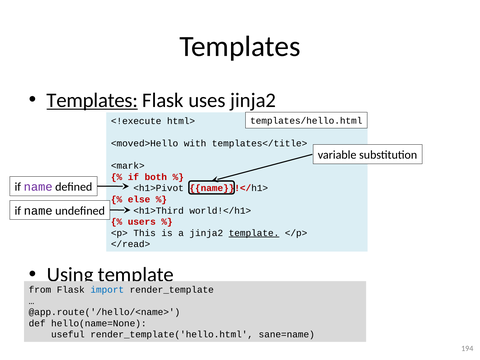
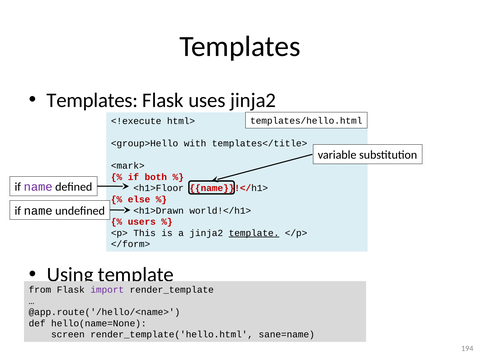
Templates at (92, 100) underline: present -> none
<moved>Hello: <moved>Hello -> <group>Hello
<h1>Pivot: <h1>Pivot -> <h1>Floor
<h1>Third: <h1>Third -> <h1>Drawn
</read>: </read> -> </form>
import colour: blue -> purple
useful: useful -> screen
